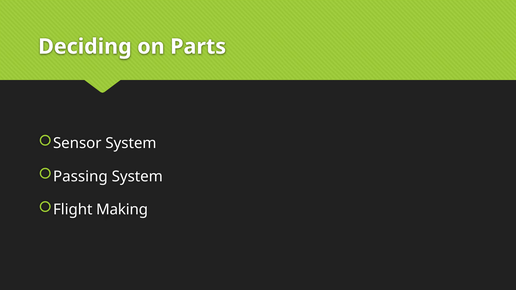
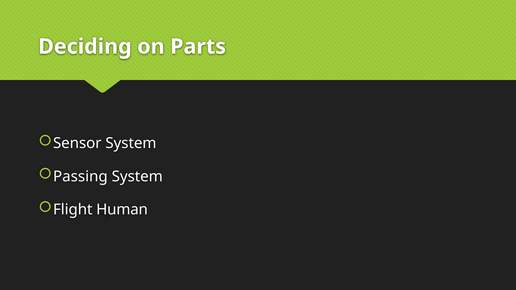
Making: Making -> Human
